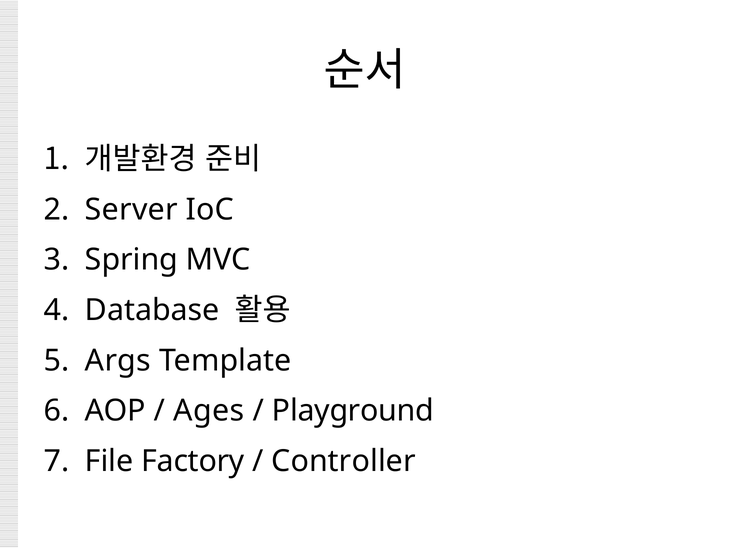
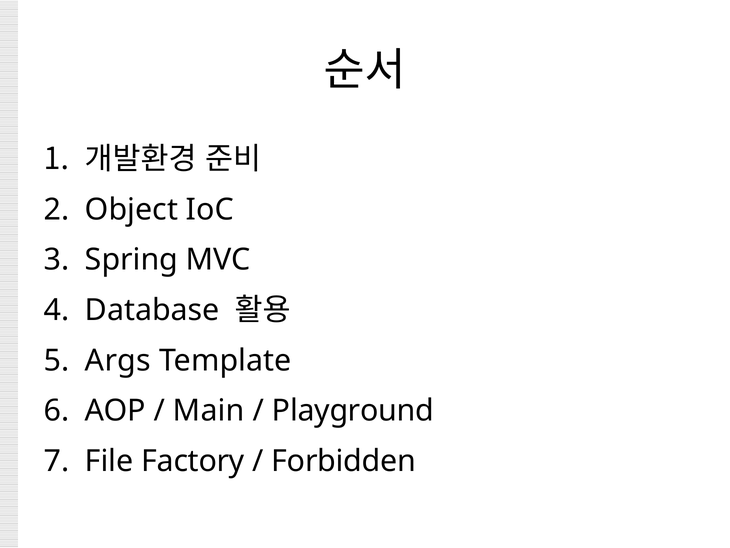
Server: Server -> Object
Ages: Ages -> Main
Controller: Controller -> Forbidden
